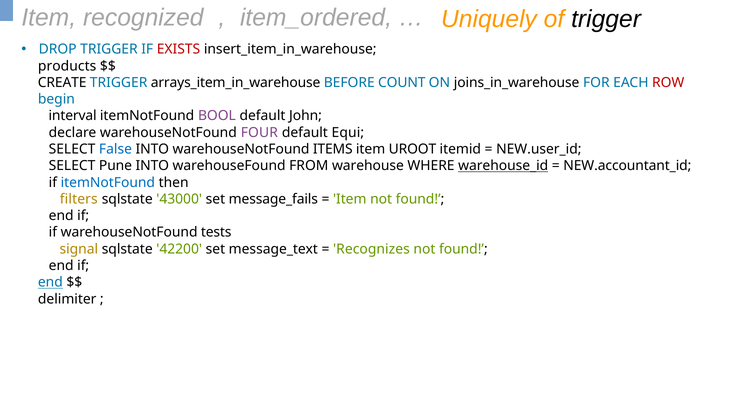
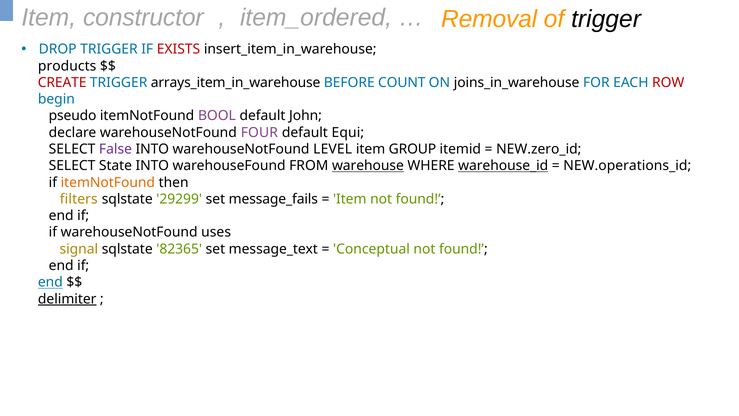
recognized: recognized -> constructor
Uniquely: Uniquely -> Removal
CREATE colour: black -> red
interval: interval -> pseudo
False colour: blue -> purple
ITEMS: ITEMS -> LEVEL
UROOT: UROOT -> GROUP
NEW.user_id: NEW.user_id -> NEW.zero_id
Pune: Pune -> State
warehouse underline: none -> present
NEW.accountant_id: NEW.accountant_id -> NEW.operations_id
itemNotFound at (108, 182) colour: blue -> orange
43000: 43000 -> 29299
tests: tests -> uses
42200: 42200 -> 82365
Recognizes: Recognizes -> Conceptual
delimiter underline: none -> present
